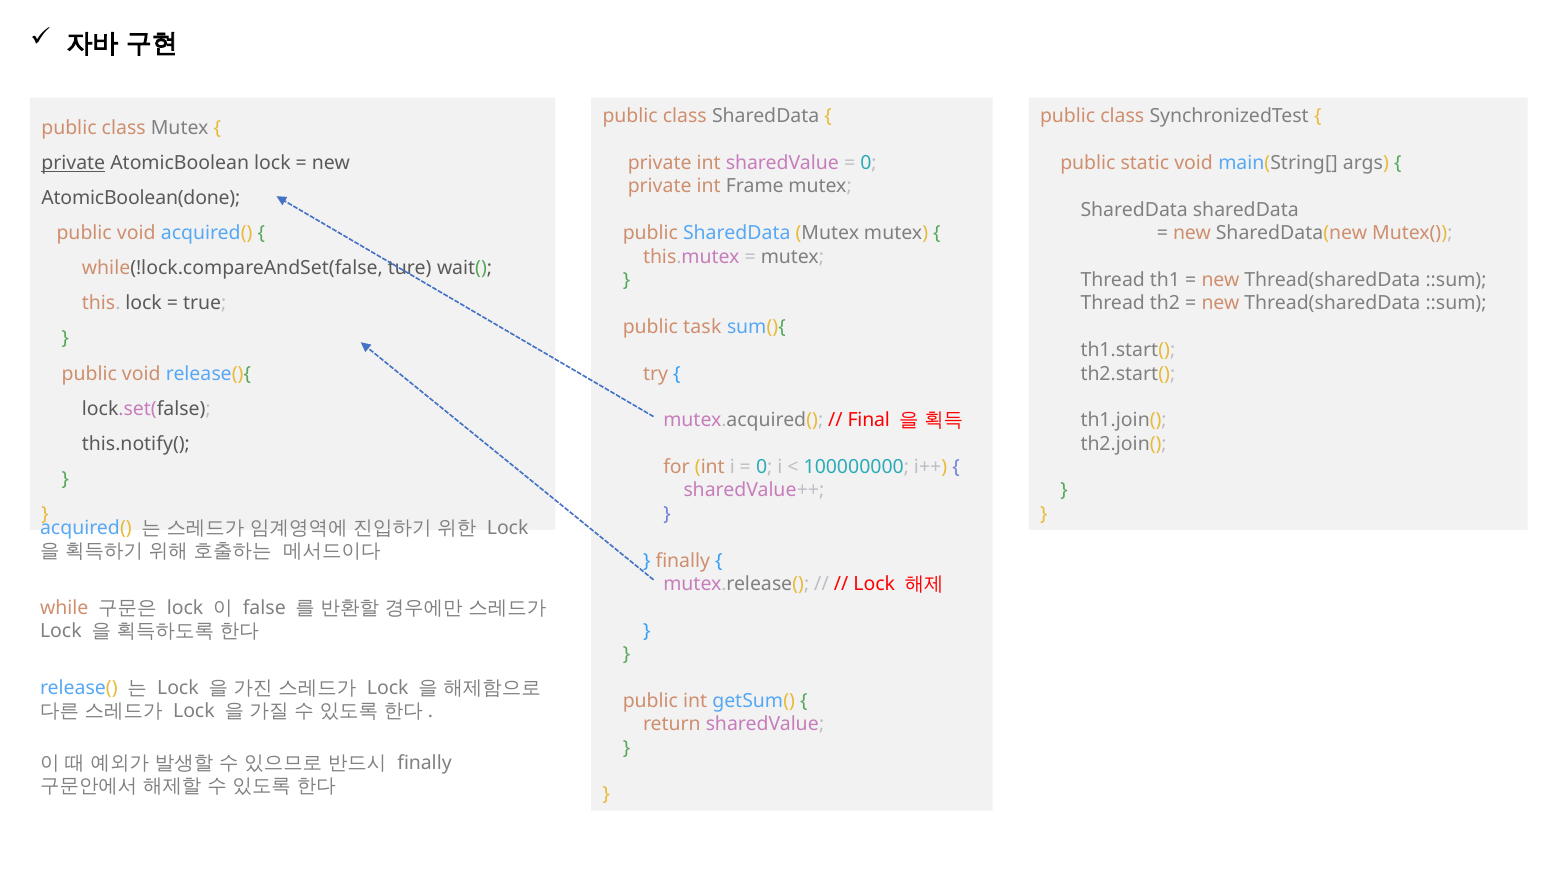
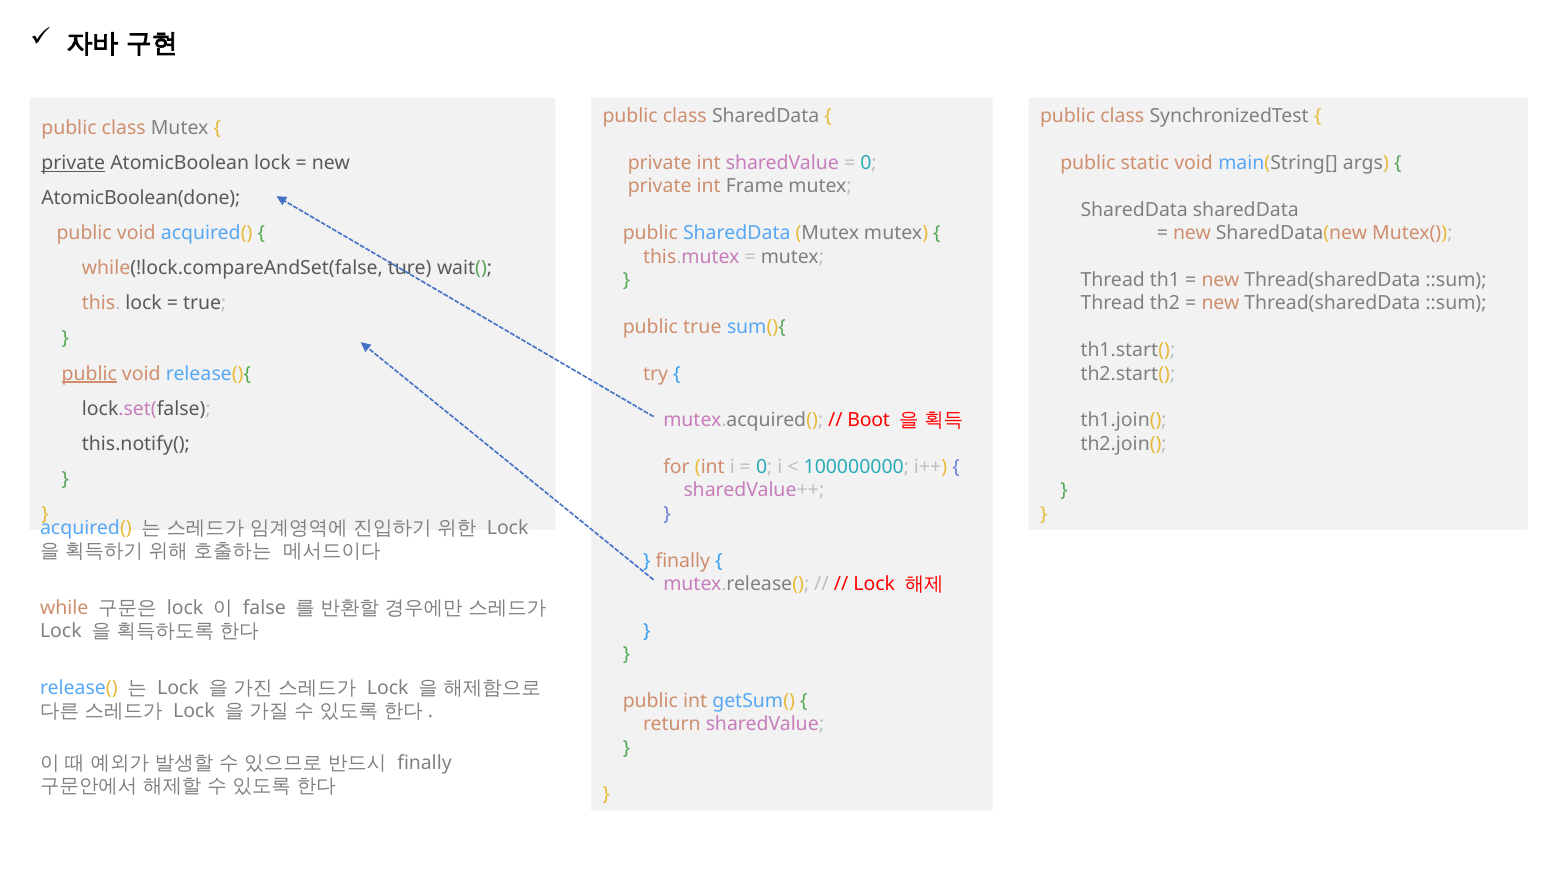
public task: task -> true
public at (89, 374) underline: none -> present
Final: Final -> Boot
